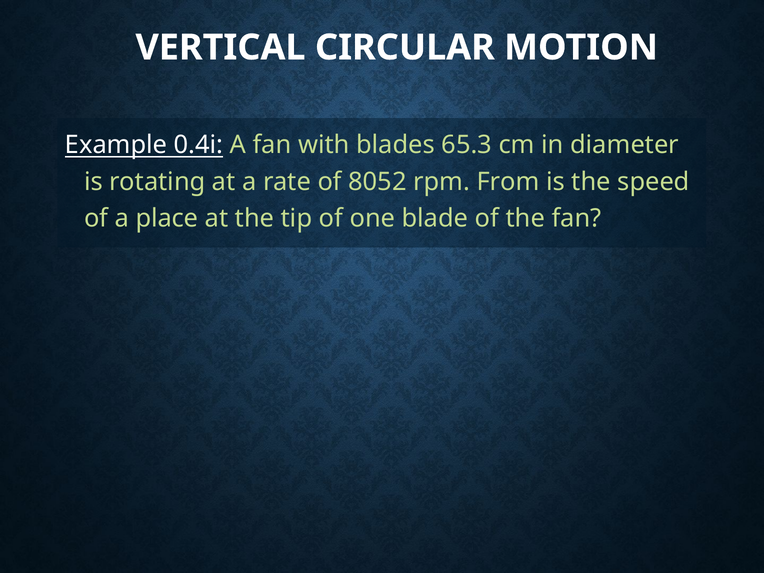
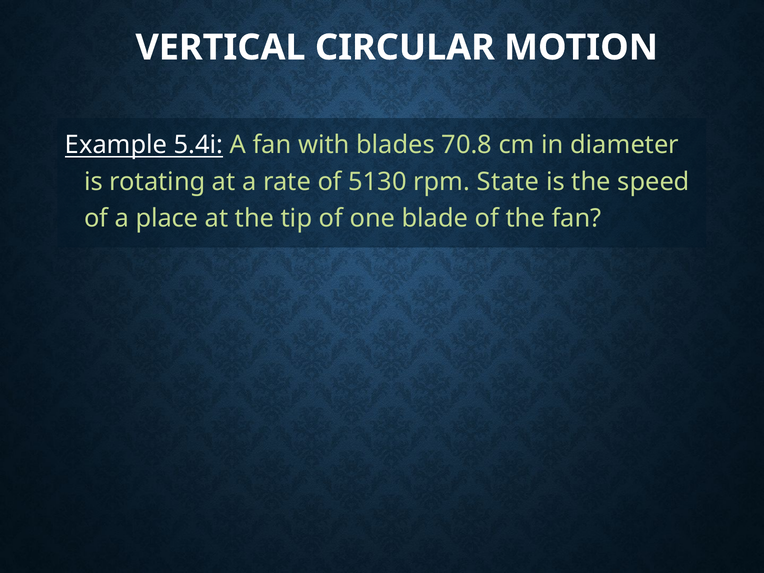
0.4i: 0.4i -> 5.4i
65.3: 65.3 -> 70.8
8052: 8052 -> 5130
From: From -> State
